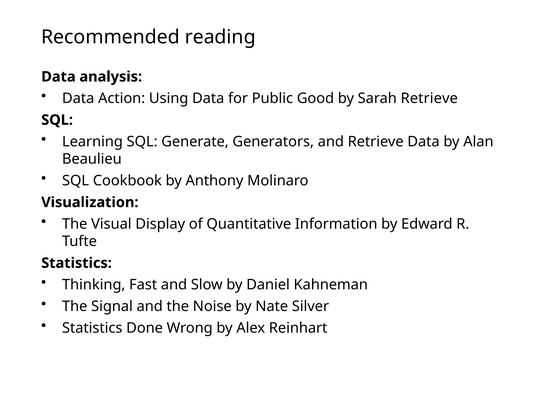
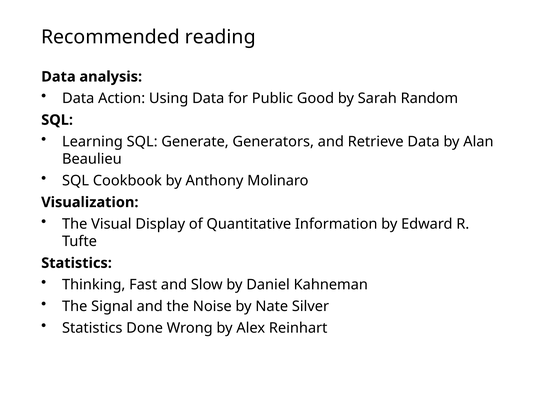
Sarah Retrieve: Retrieve -> Random
